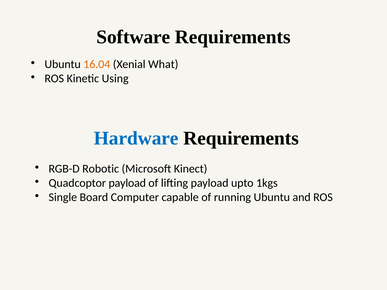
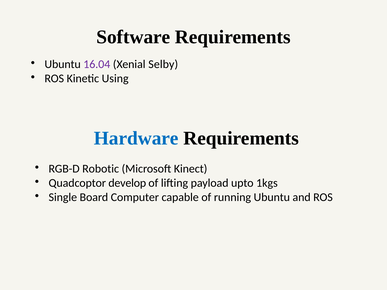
16.04 colour: orange -> purple
What: What -> Selby
Quadcoptor payload: payload -> develop
